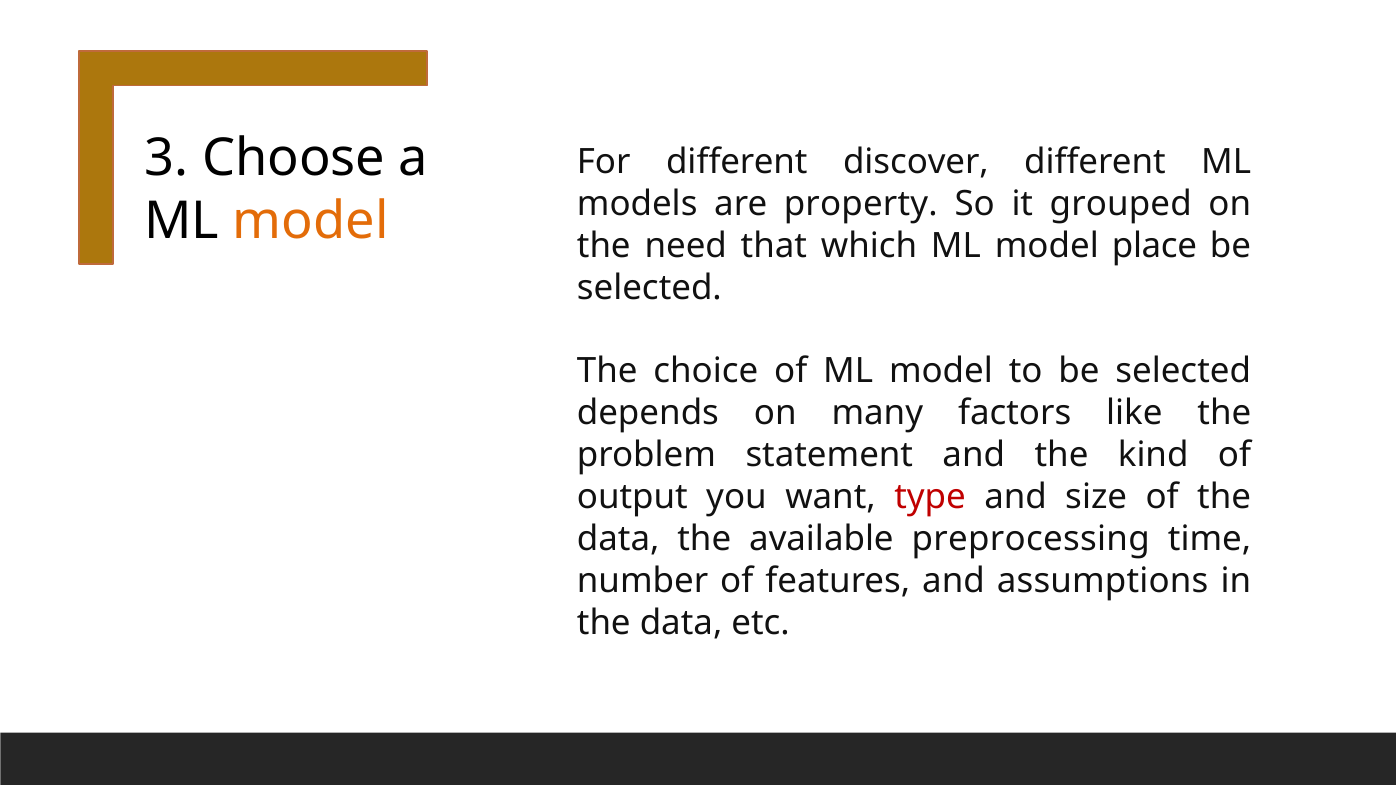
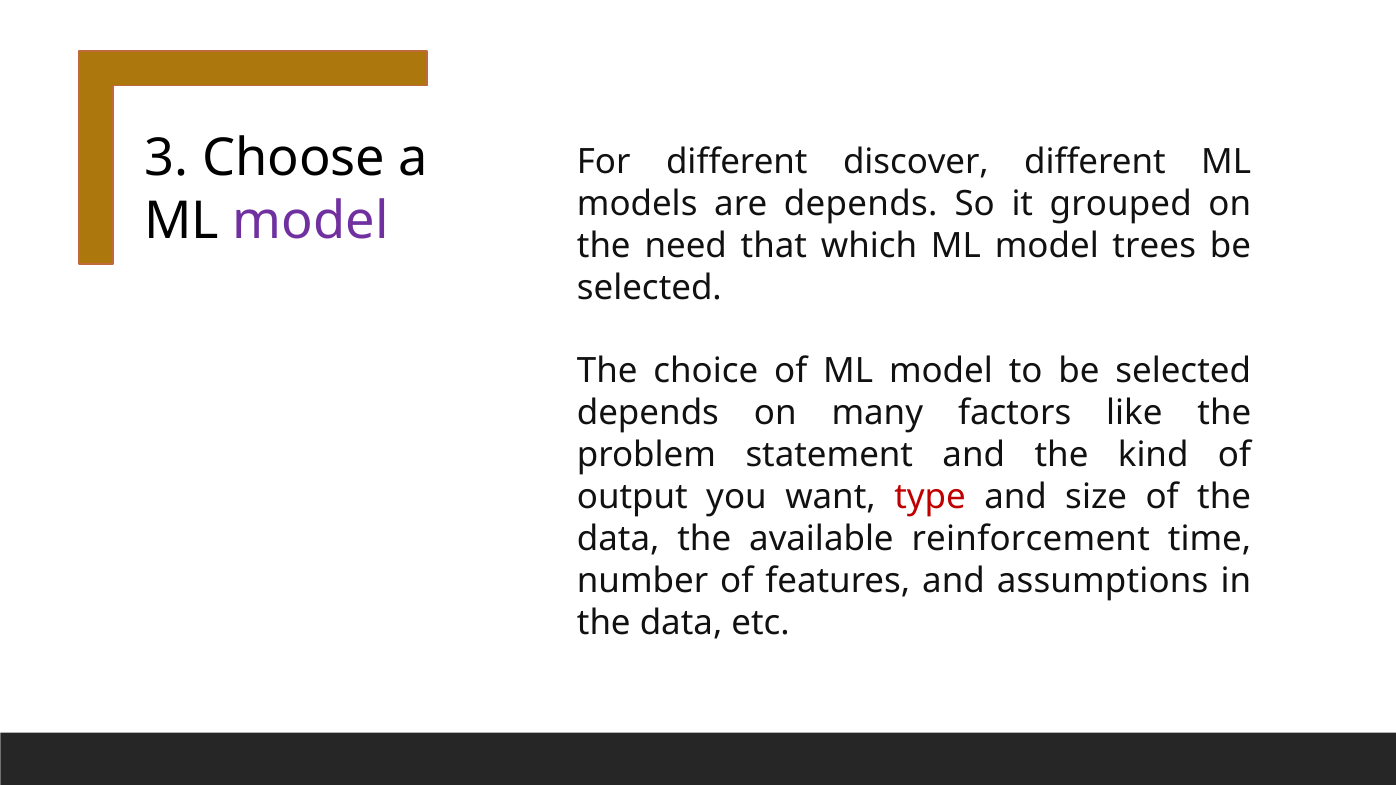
are property: property -> depends
model at (311, 221) colour: orange -> purple
place: place -> trees
preprocessing: preprocessing -> reinforcement
